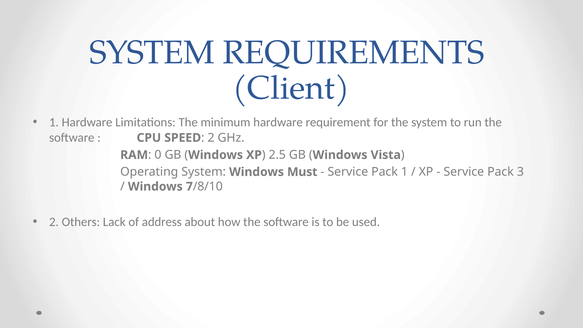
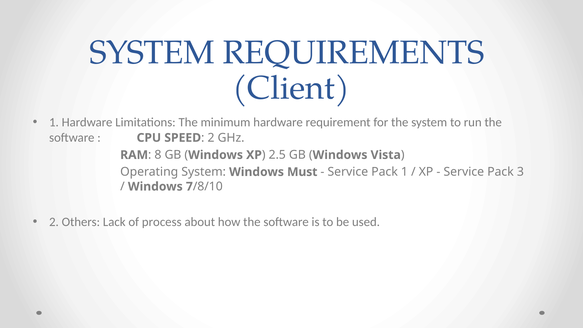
0: 0 -> 8
address: address -> process
